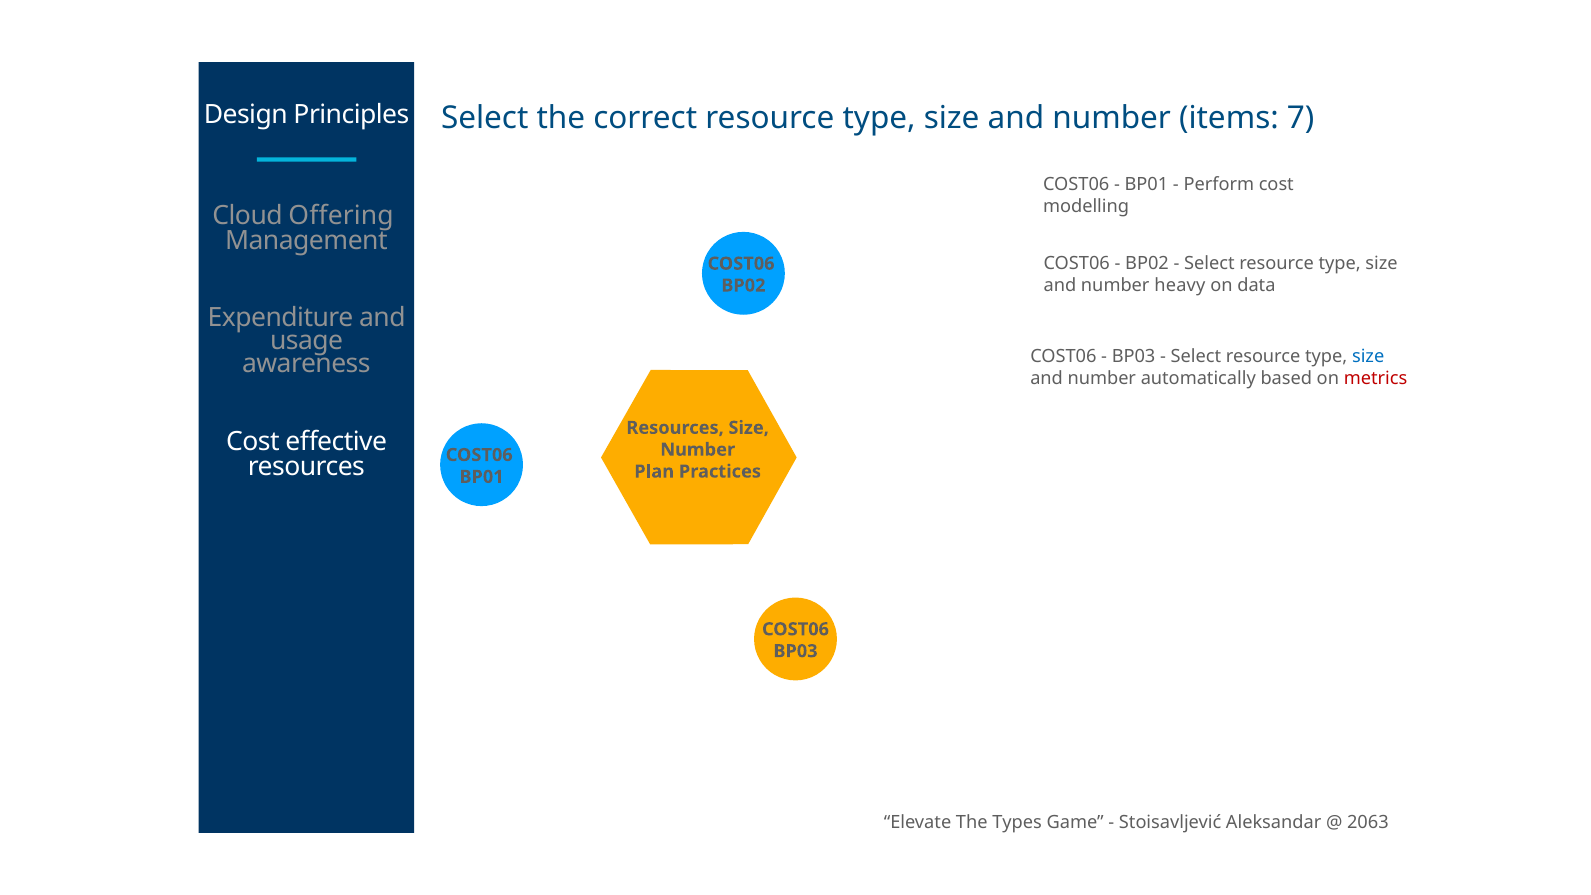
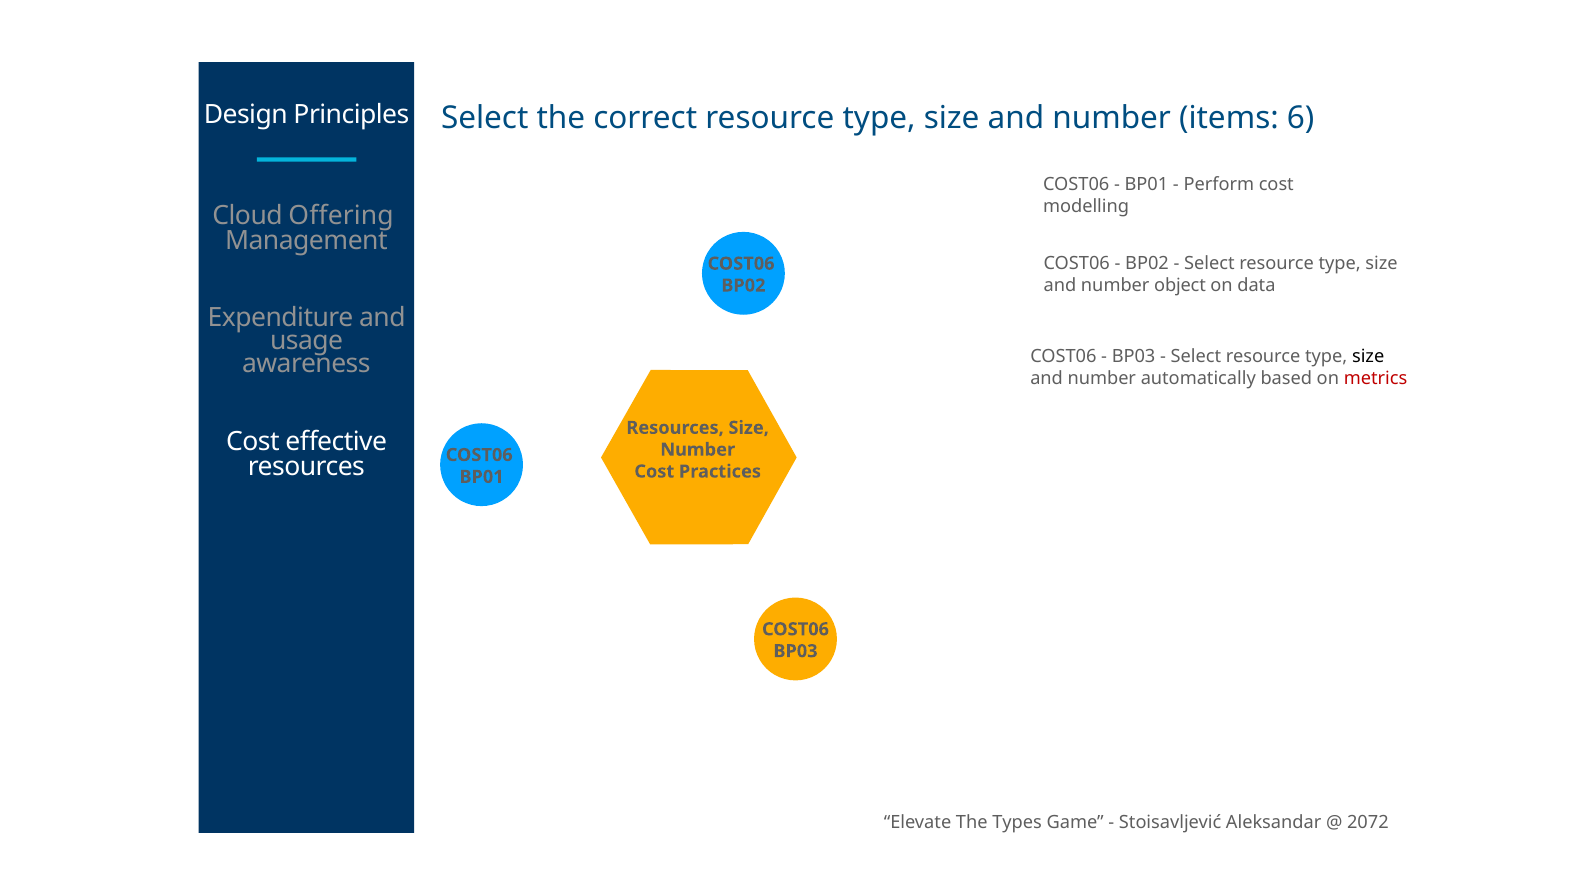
7: 7 -> 6
heavy: heavy -> object
size at (1368, 357) colour: blue -> black
Plan at (654, 471): Plan -> Cost
2063: 2063 -> 2072
